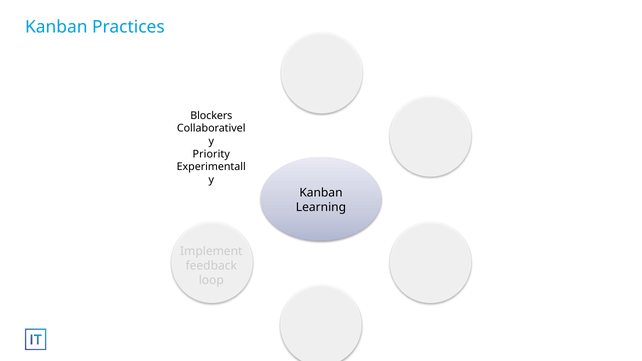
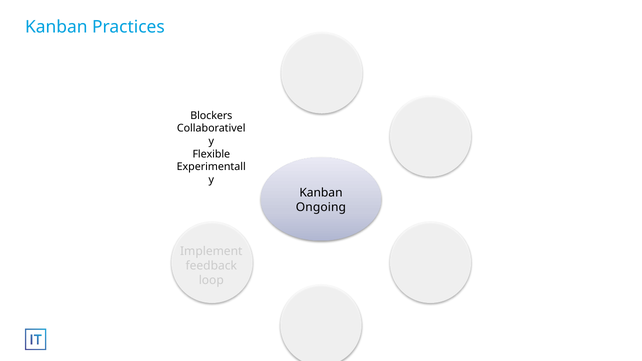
Priority: Priority -> Flexible
Learning: Learning -> Ongoing
